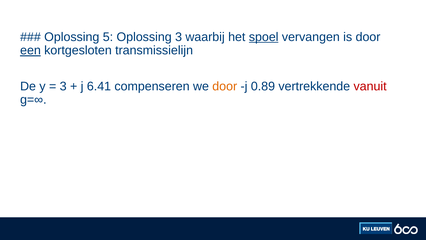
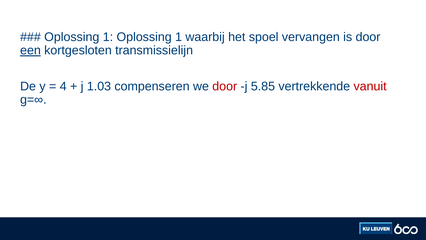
5 at (108, 37): 5 -> 1
3 at (179, 37): 3 -> 1
spoel underline: present -> none
3 at (63, 86): 3 -> 4
6.41: 6.41 -> 1.03
door at (225, 86) colour: orange -> red
0.89: 0.89 -> 5.85
